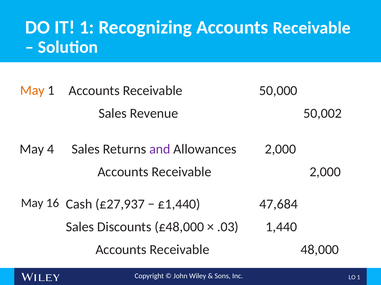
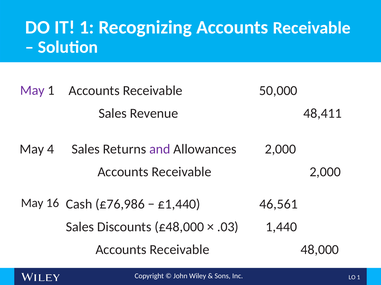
May at (32, 91) colour: orange -> purple
50,002: 50,002 -> 48,411
£27,937: £27,937 -> £76,986
47,684: 47,684 -> 46,561
